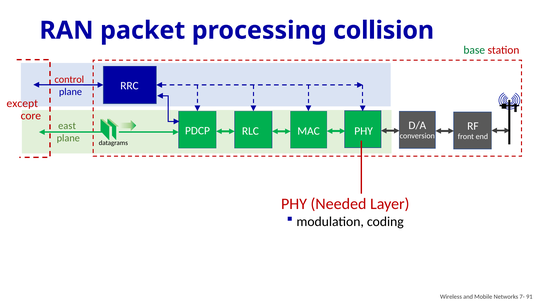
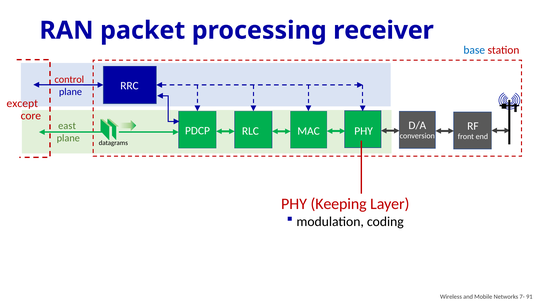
collision: collision -> receiver
base colour: green -> blue
Needed: Needed -> Keeping
